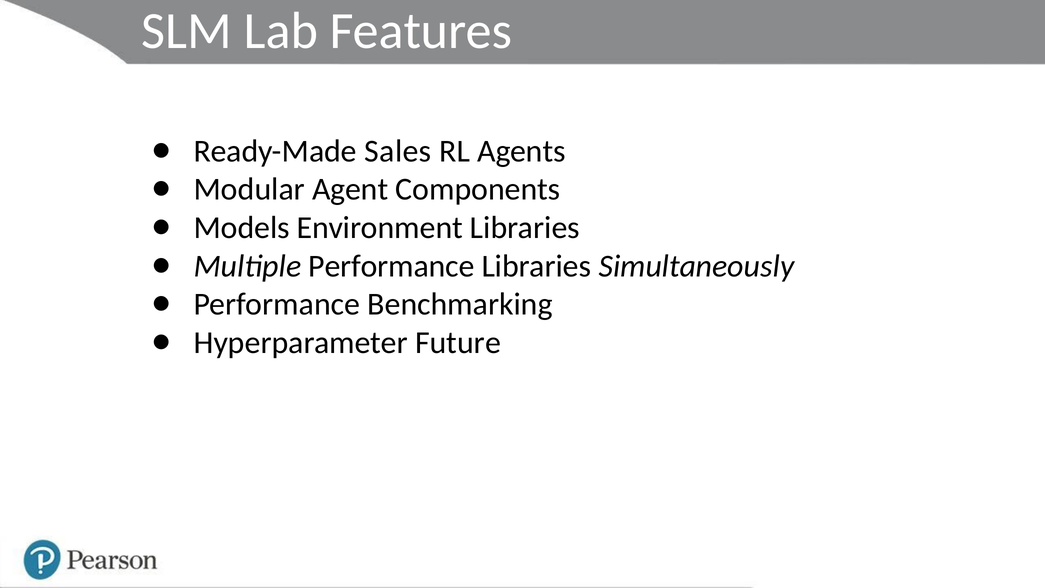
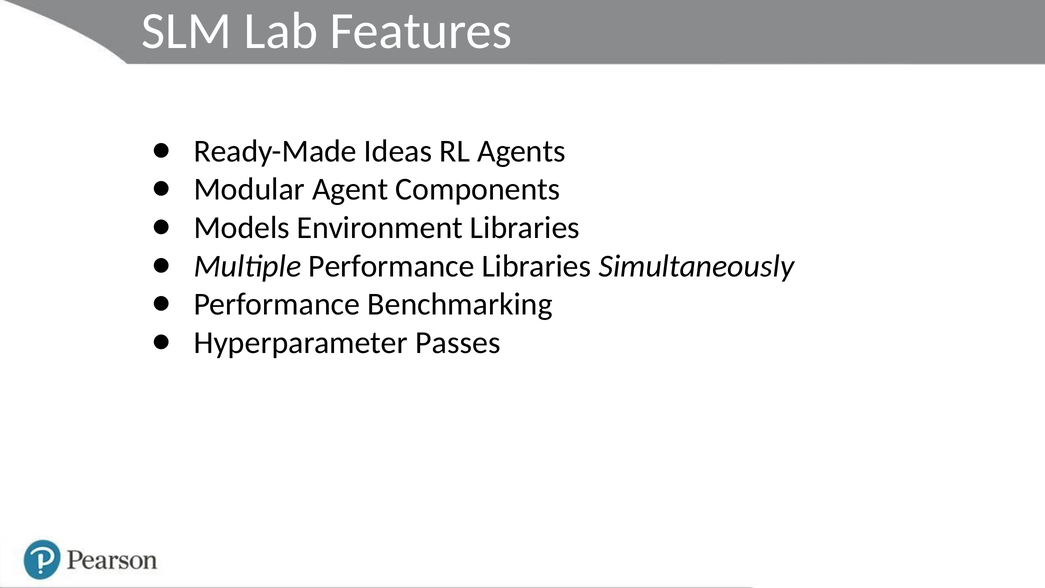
Sales: Sales -> Ideas
Future: Future -> Passes
